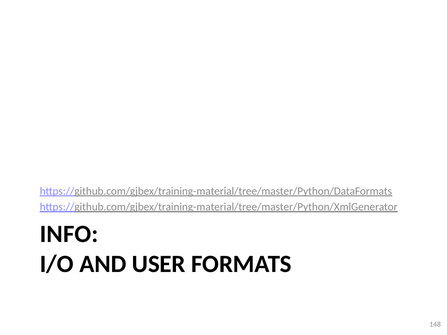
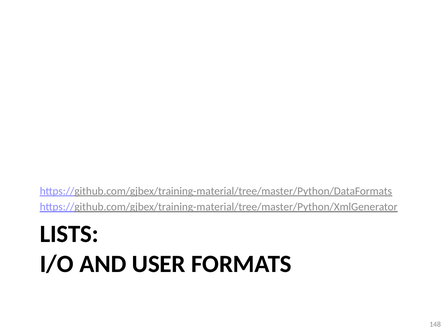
INFO: INFO -> LISTS
